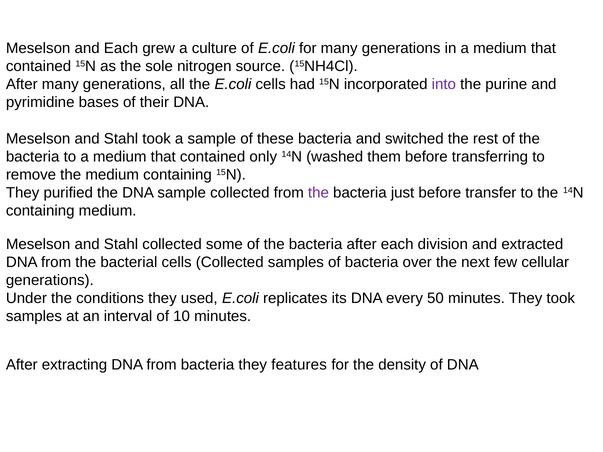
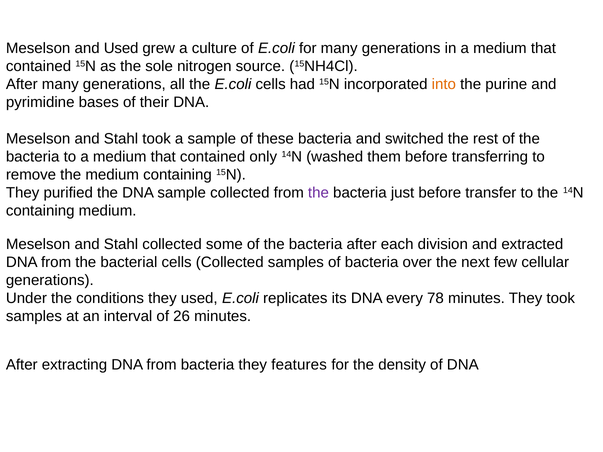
and Each: Each -> Used
into colour: purple -> orange
50: 50 -> 78
10: 10 -> 26
